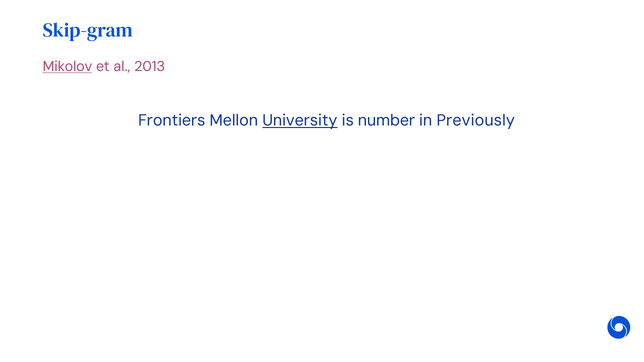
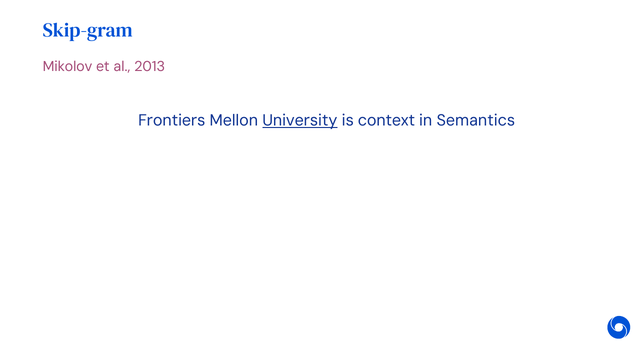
Mikolov underline: present -> none
number: number -> context
Previously: Previously -> Semantics
